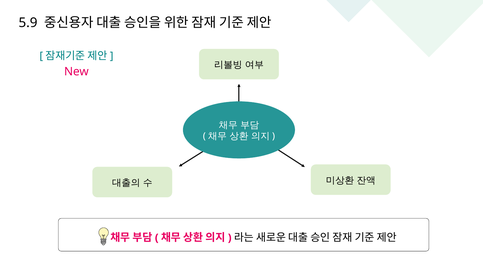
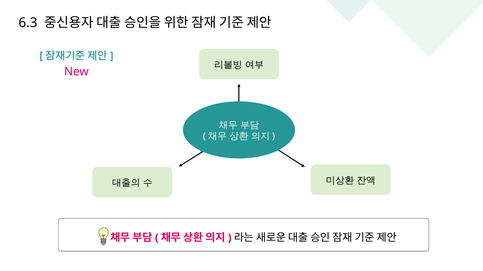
5.9: 5.9 -> 6.3
